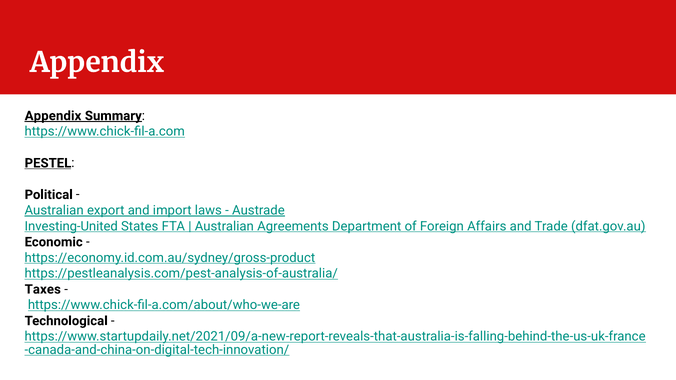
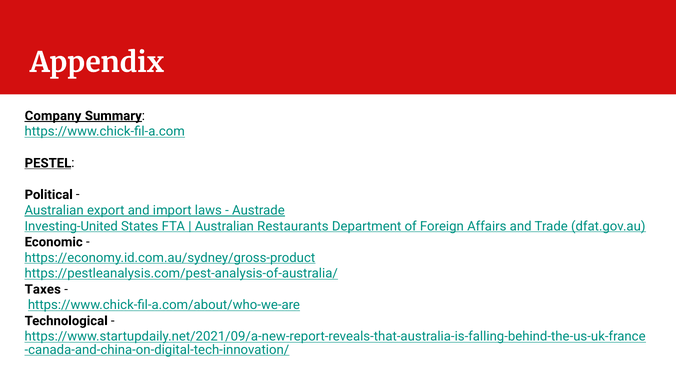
Appendix at (53, 116): Appendix -> Company
Agreements: Agreements -> Restaurants
